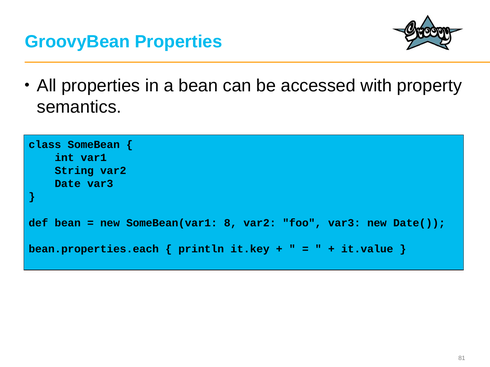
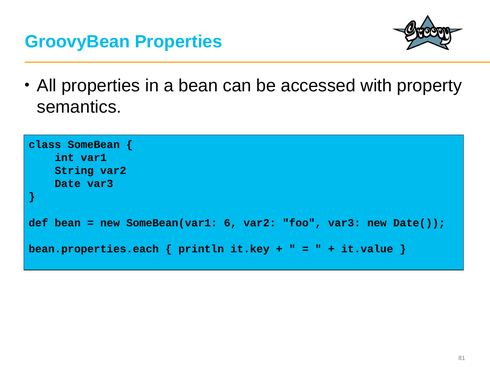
8: 8 -> 6
